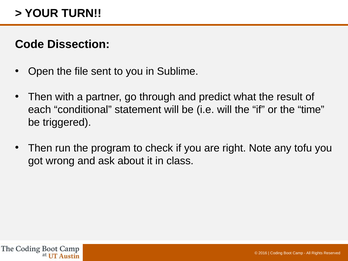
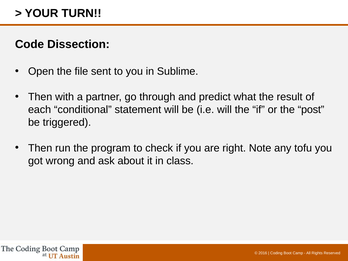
time: time -> post
